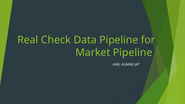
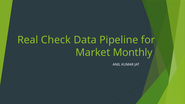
Market Pipeline: Pipeline -> Monthly
